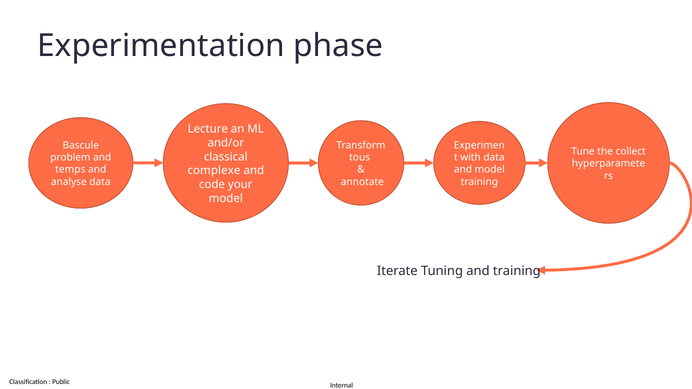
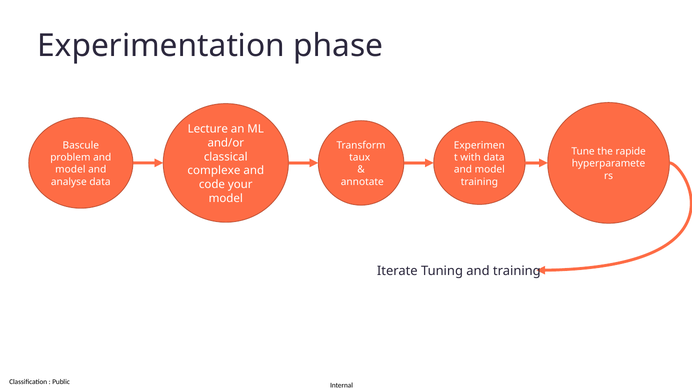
collect: collect -> rapide
tous: tous -> taux
temps at (70, 170): temps -> model
